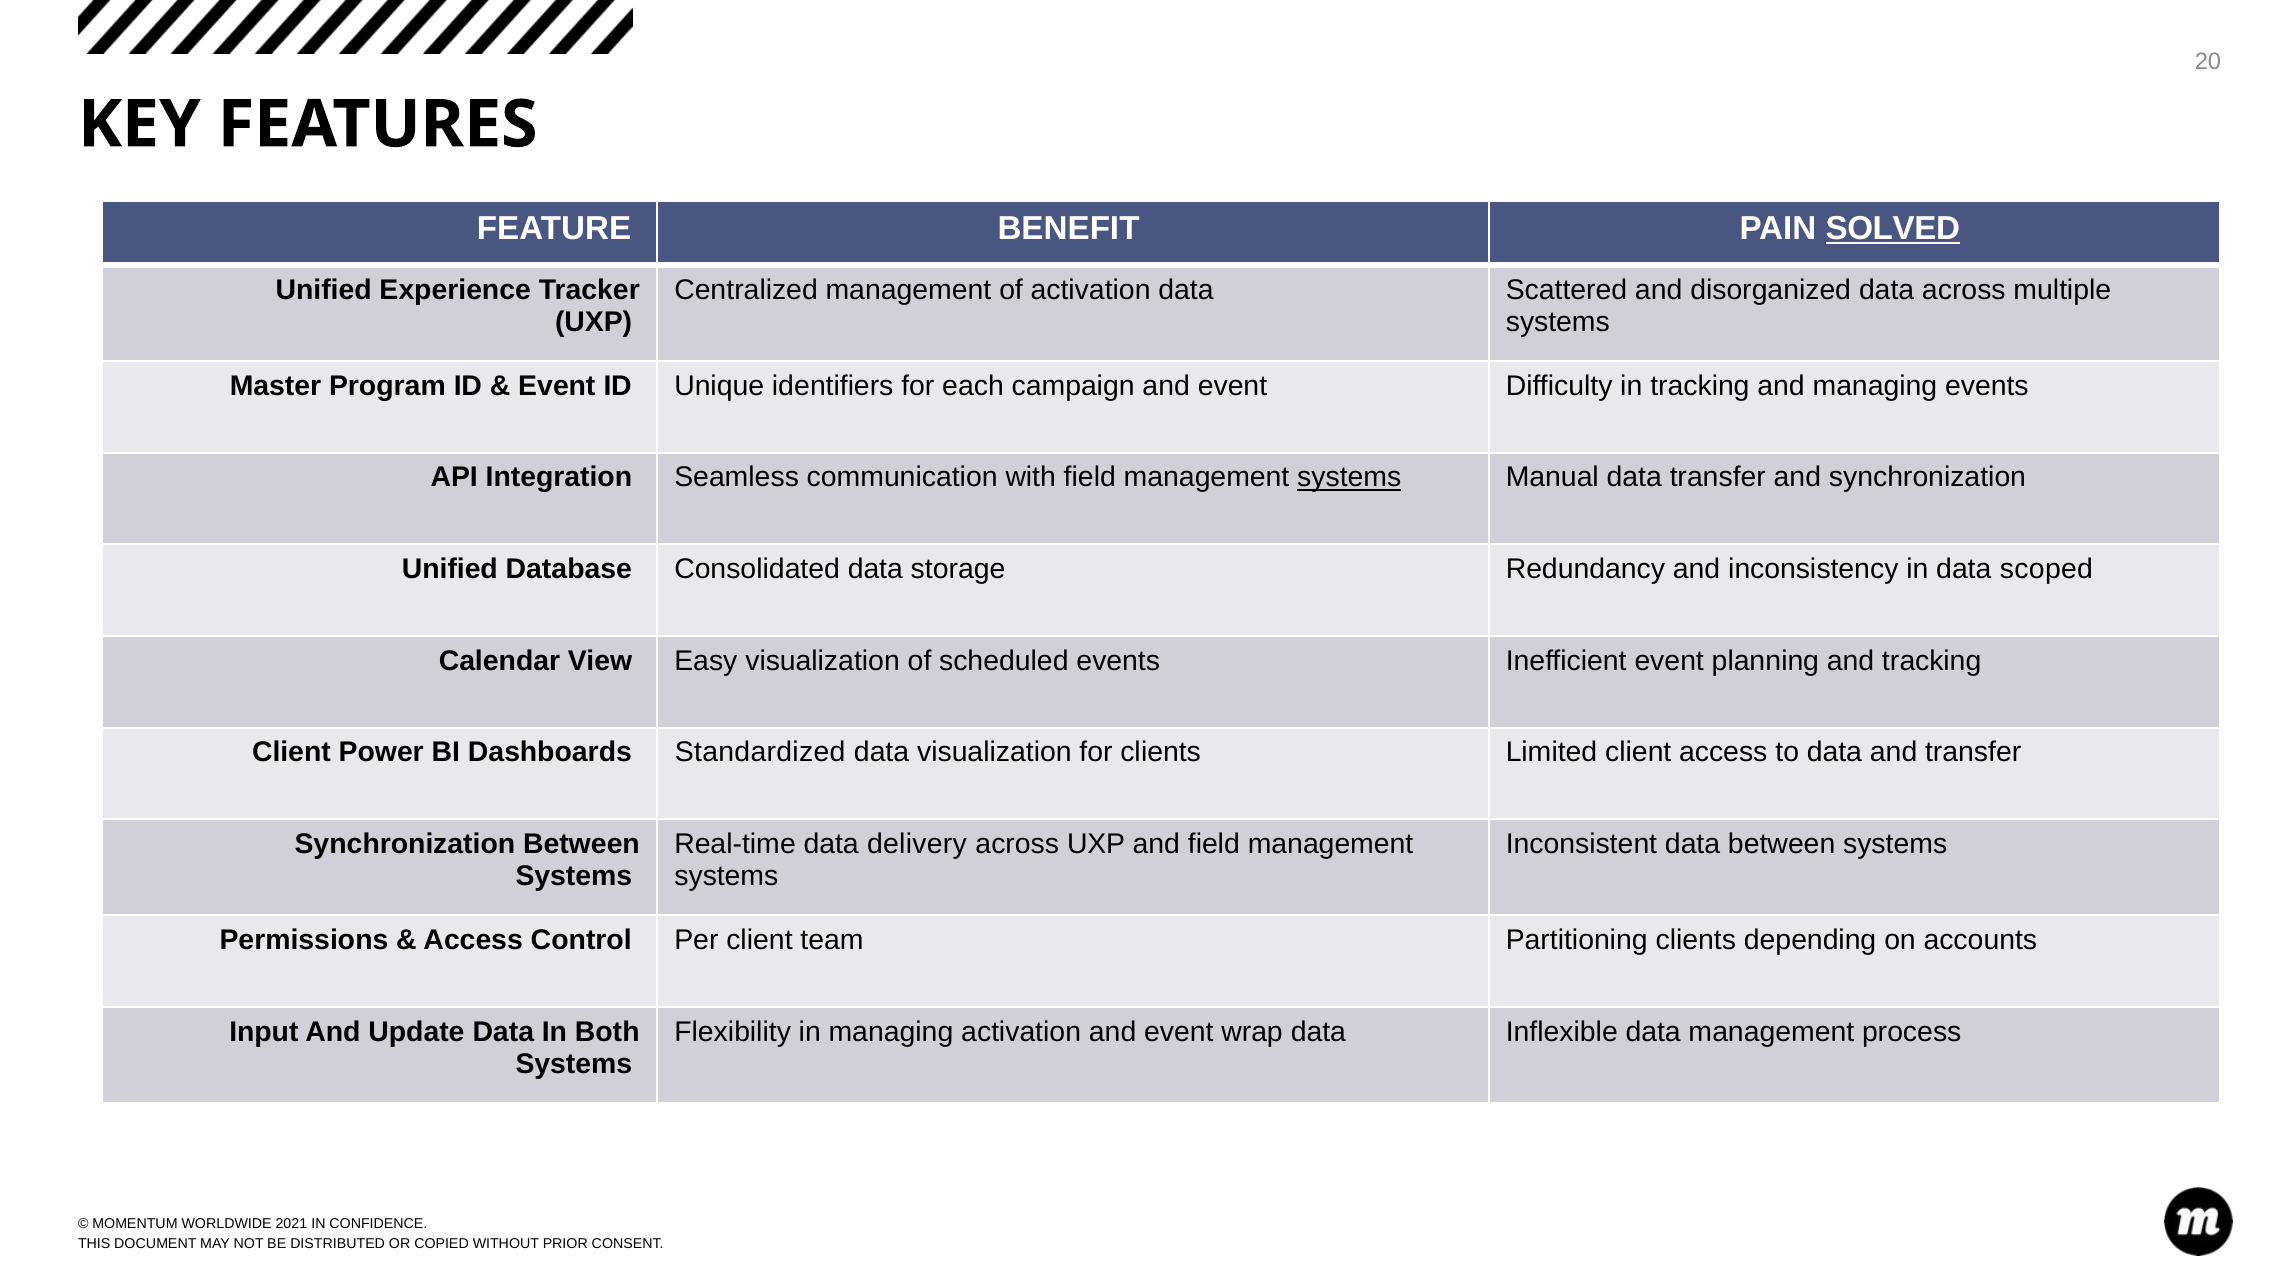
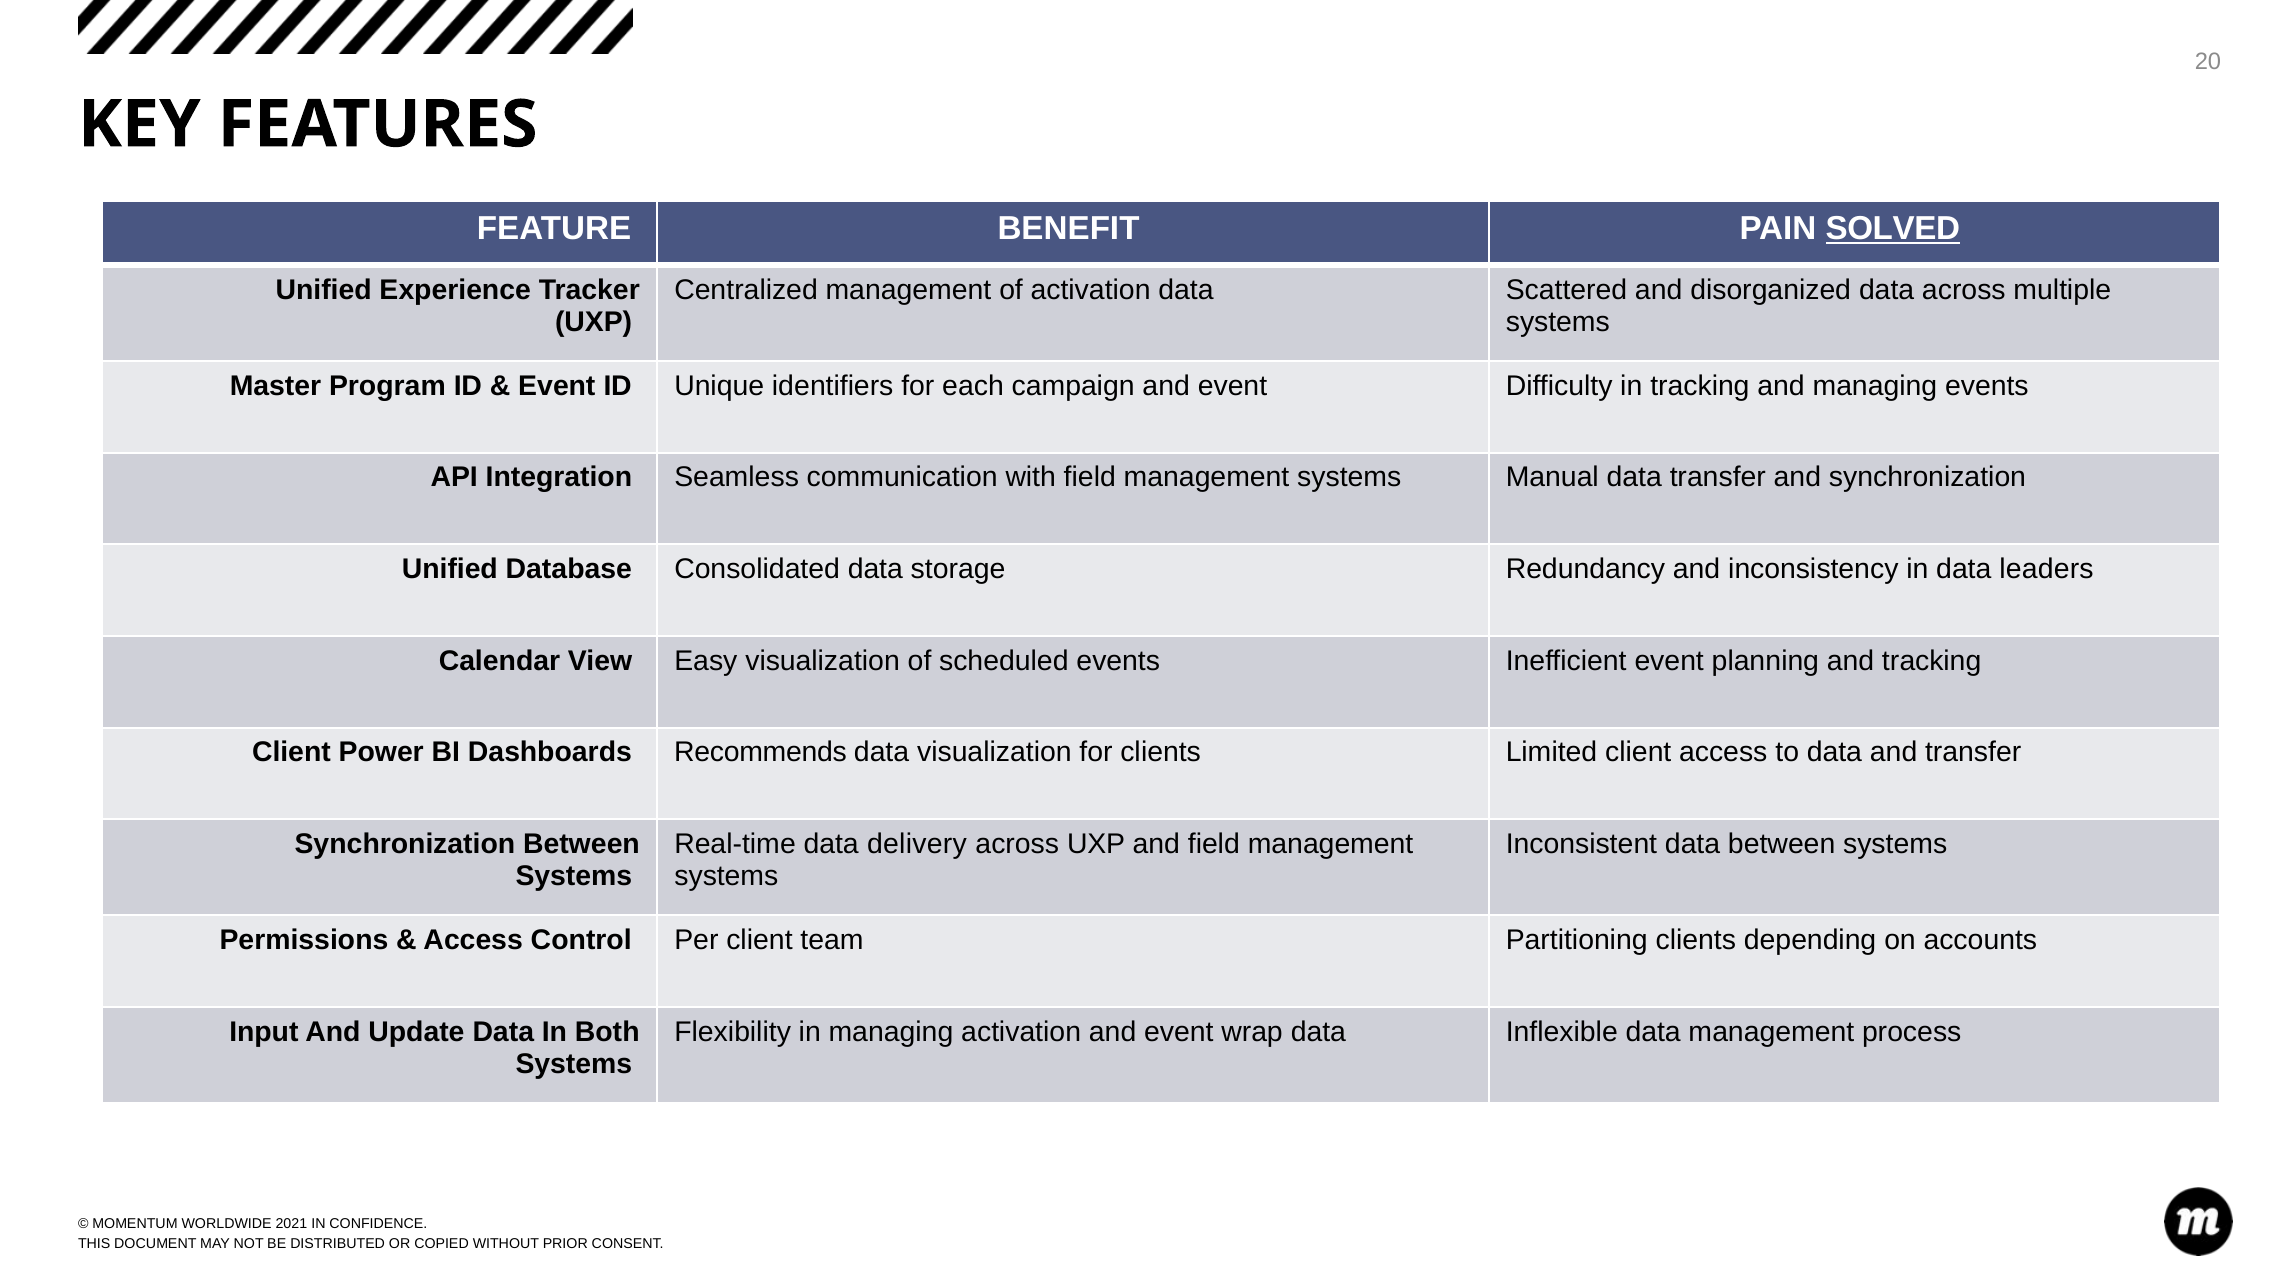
systems at (1349, 478) underline: present -> none
scoped: scoped -> leaders
Standardized: Standardized -> Recommends
